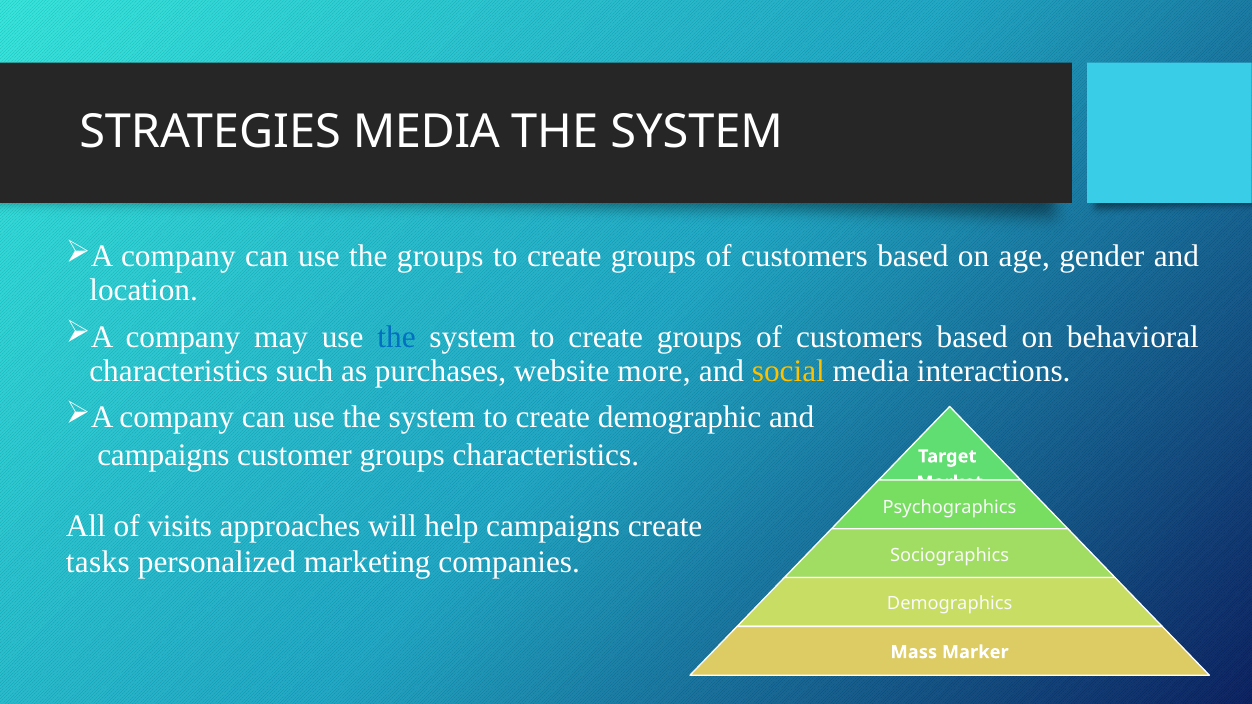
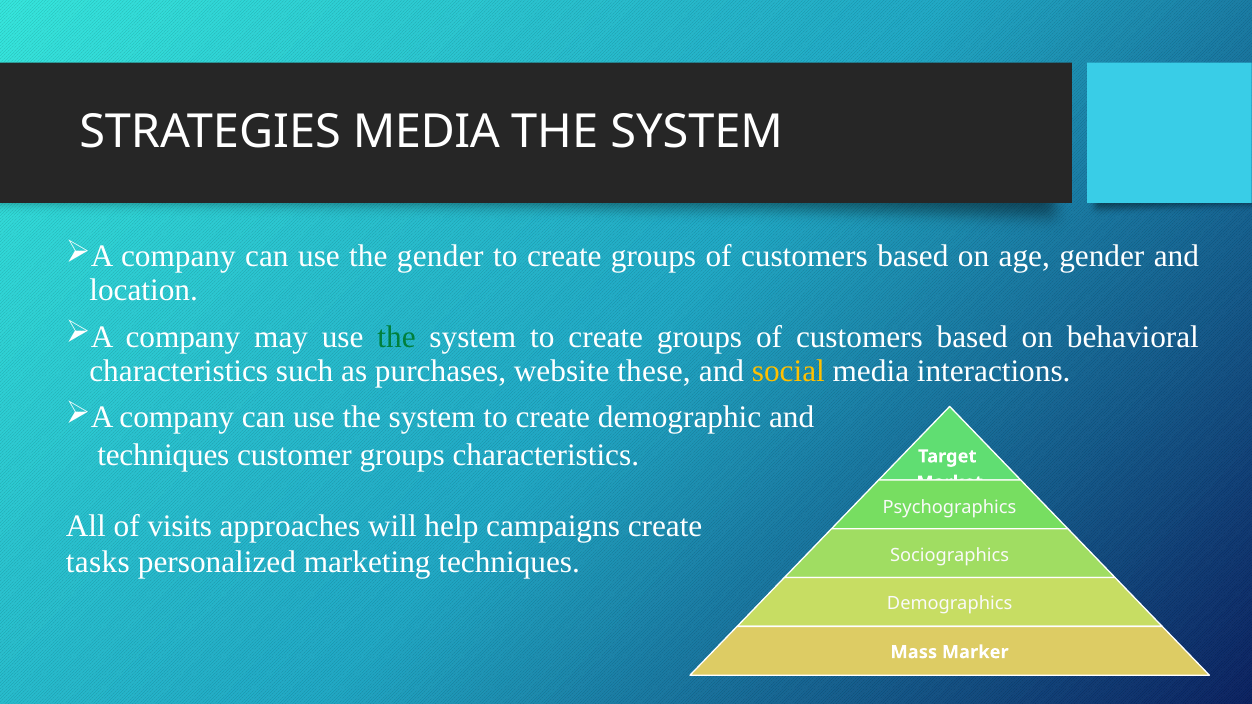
the groups: groups -> gender
the at (397, 337) colour: blue -> green
more: more -> these
campaigns at (163, 456): campaigns -> techniques
marketing companies: companies -> techniques
